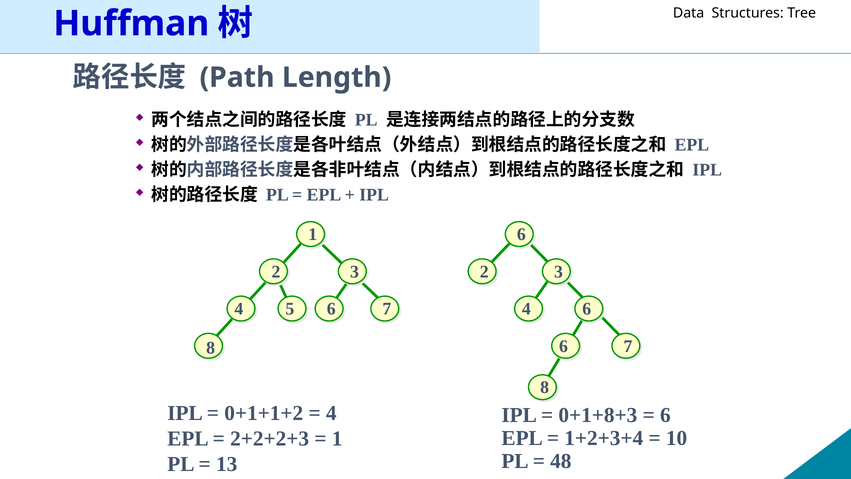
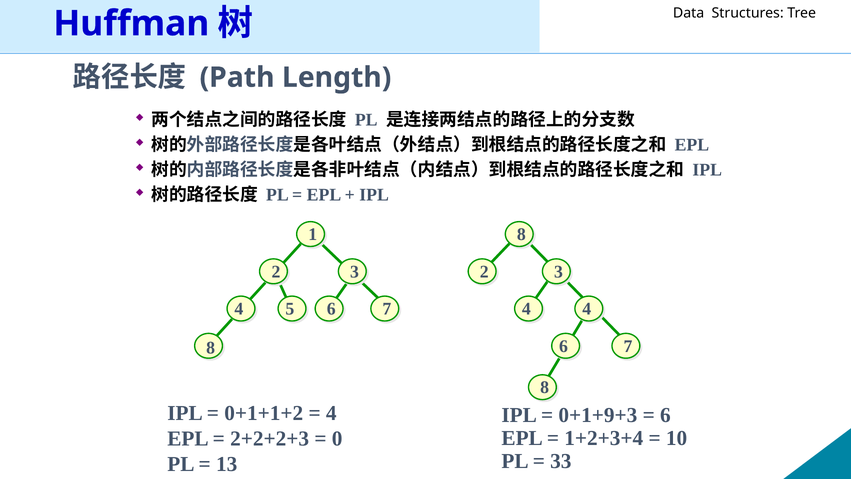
1 6: 6 -> 8
5 6: 6 -> 4
0+1+8+3: 0+1+8+3 -> 0+1+9+3
1 at (337, 438): 1 -> 0
48: 48 -> 33
